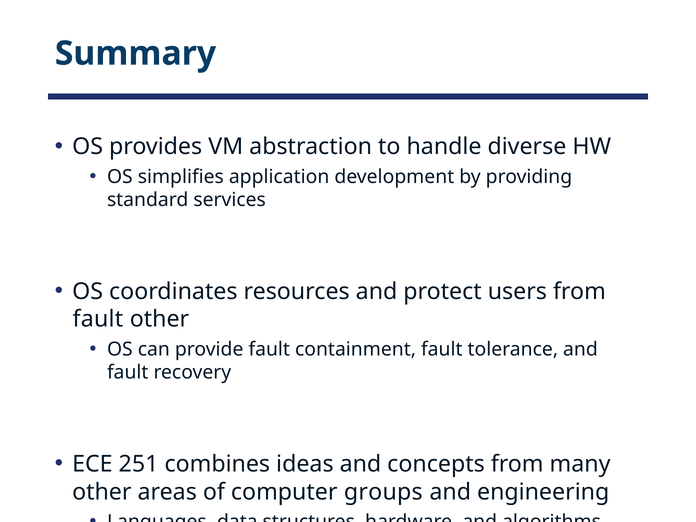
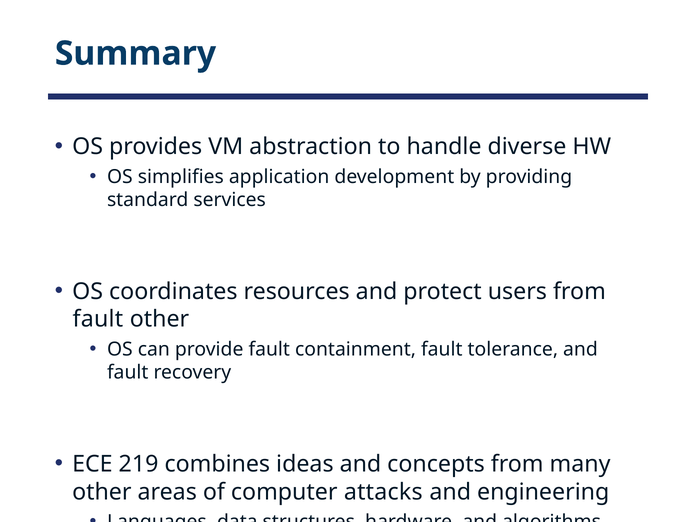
251: 251 -> 219
groups: groups -> attacks
